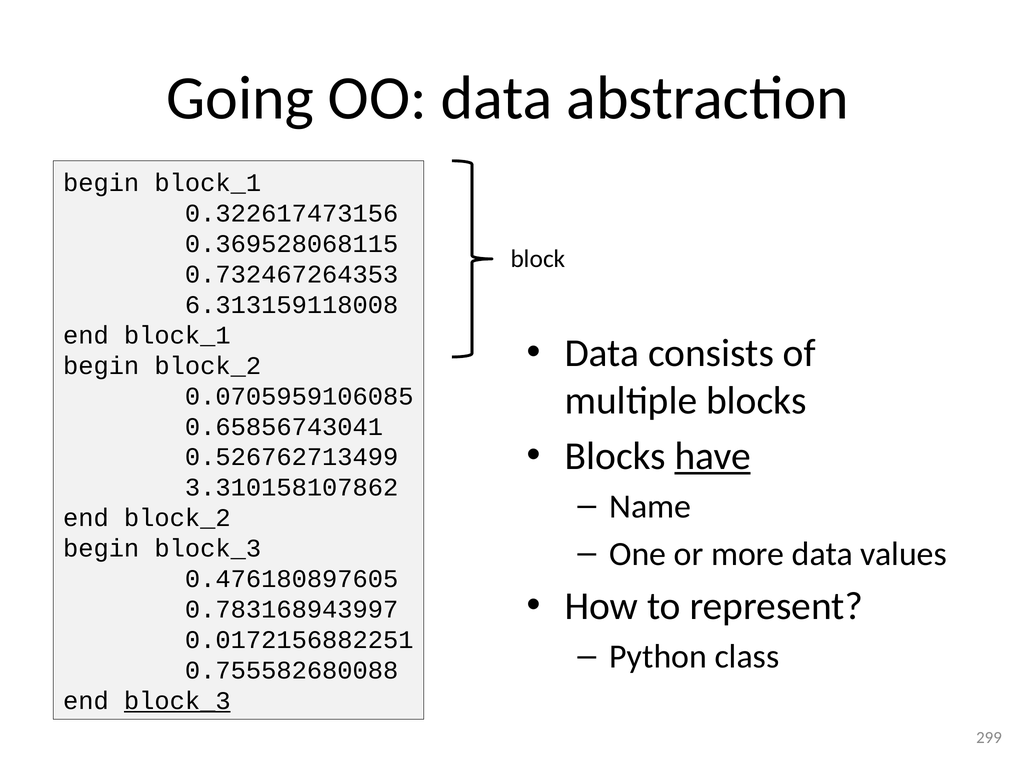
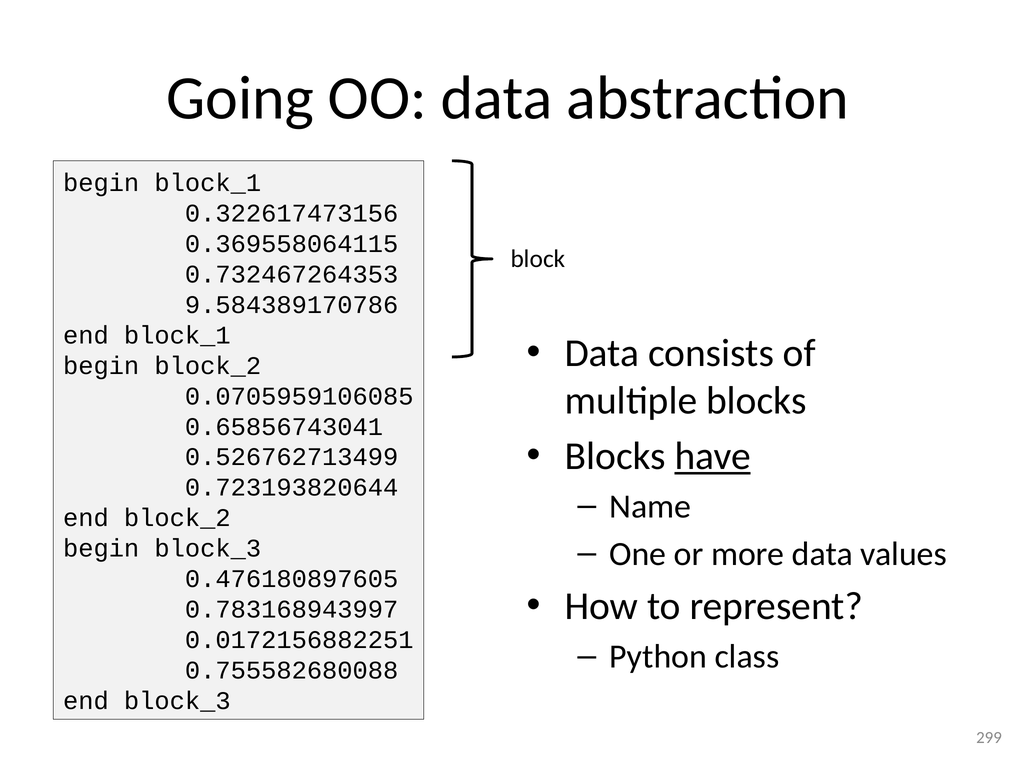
0.369528068115: 0.369528068115 -> 0.369558064115
6.313159118008: 6.313159118008 -> 9.584389170786
3.310158107862: 3.310158107862 -> 0.723193820644
block_3 at (177, 701) underline: present -> none
